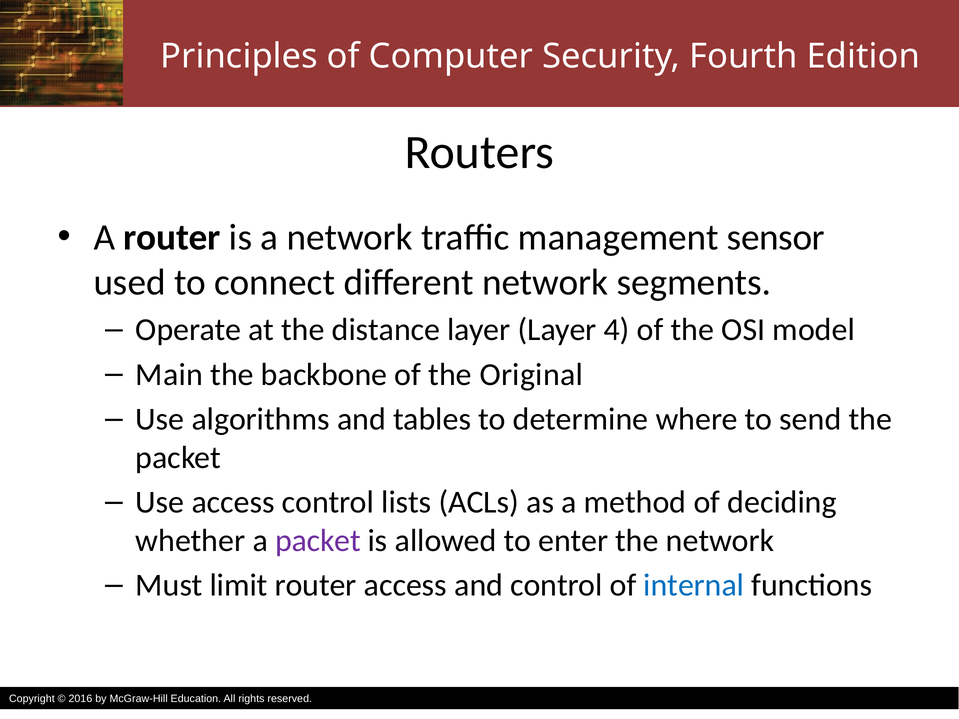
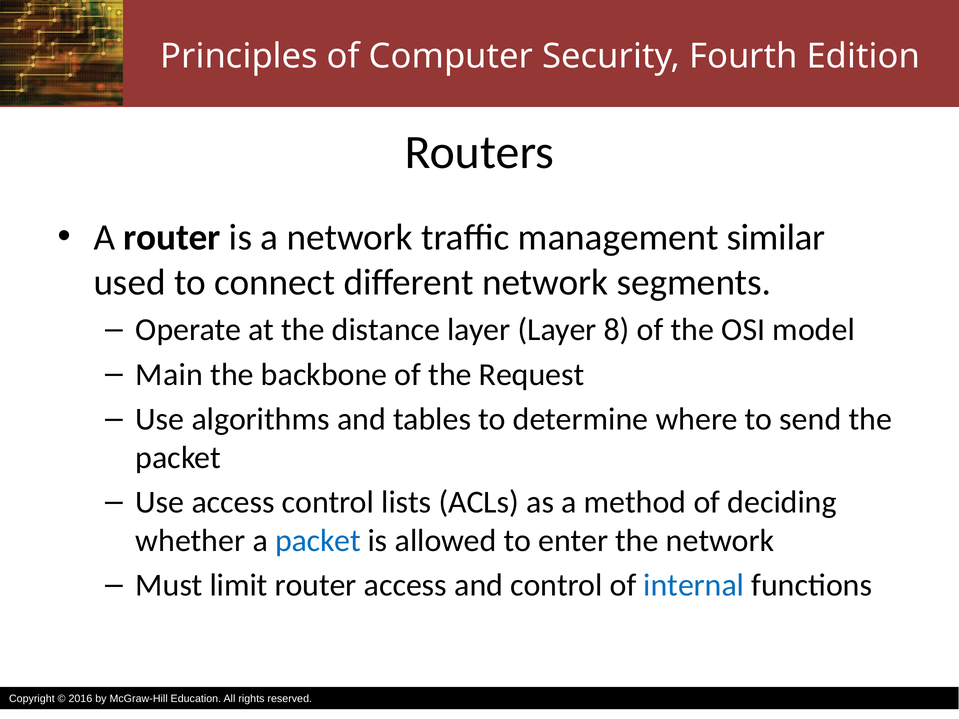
sensor: sensor -> similar
4: 4 -> 8
Original: Original -> Request
packet at (318, 541) colour: purple -> blue
